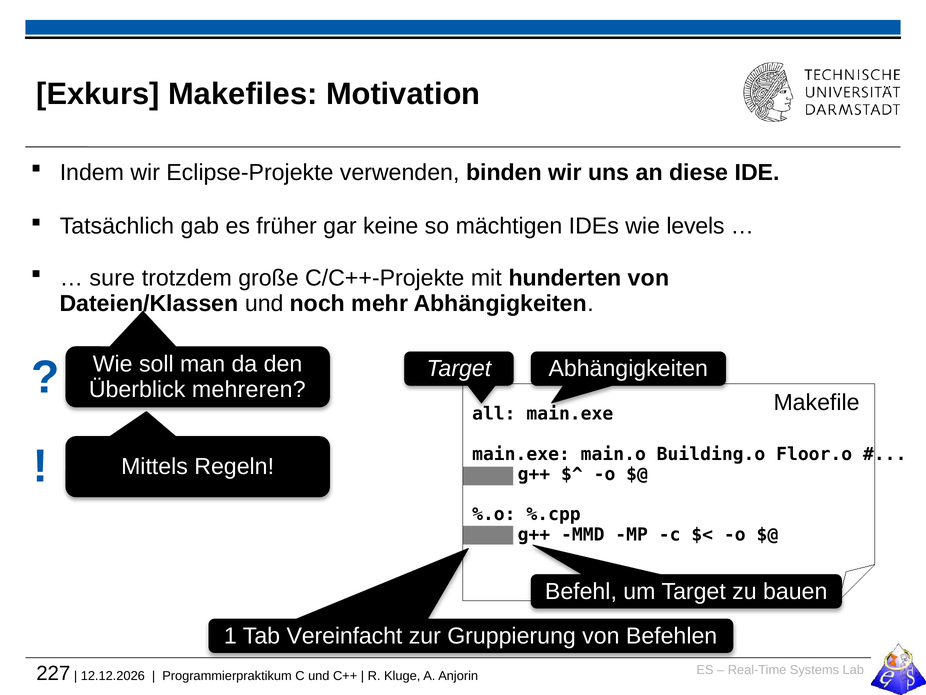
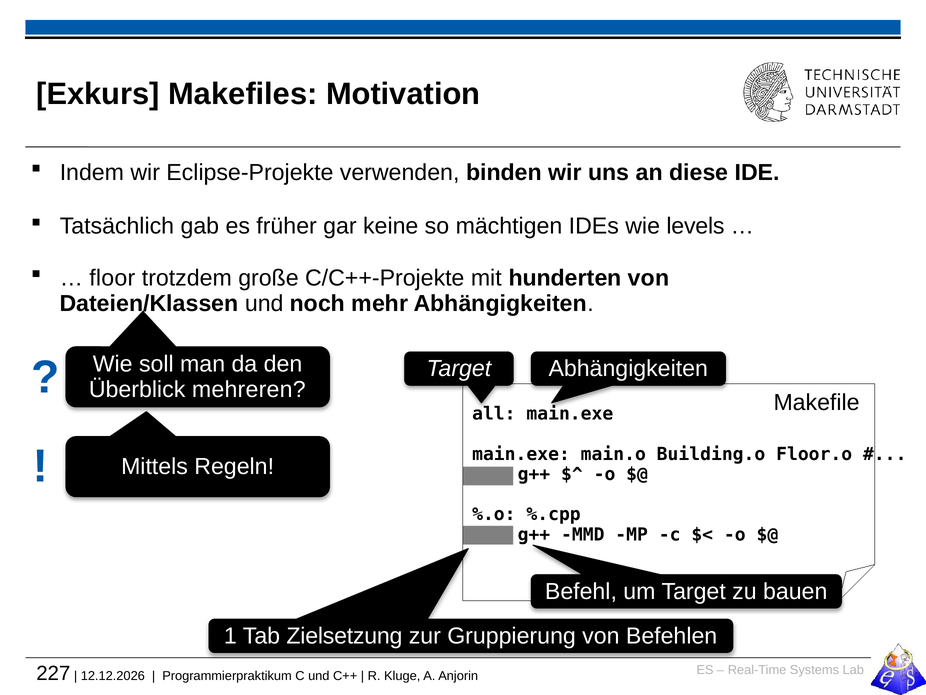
sure: sure -> floor
Vereinfacht: Vereinfacht -> Zielsetzung
